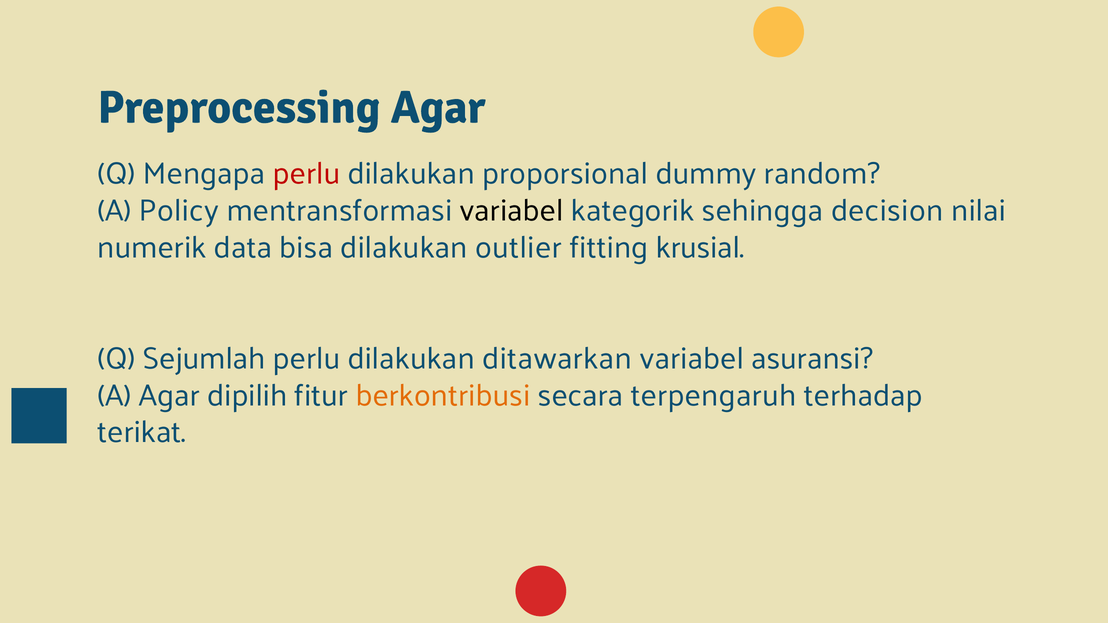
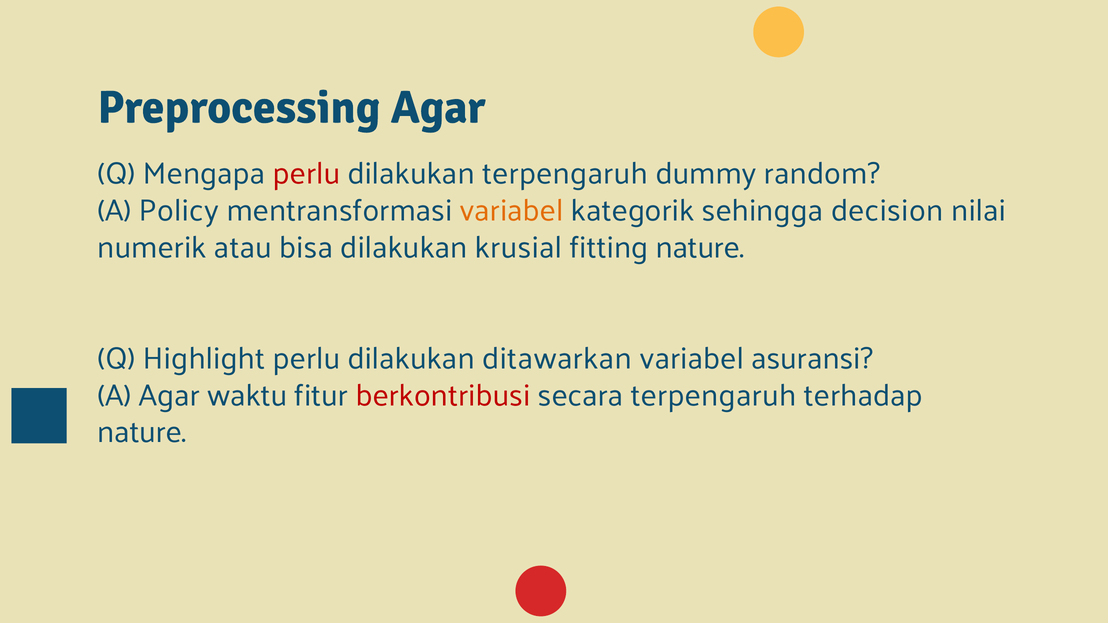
dilakukan proporsional: proporsional -> terpengaruh
variabel at (512, 211) colour: black -> orange
data: data -> atau
outlier: outlier -> krusial
fitting krusial: krusial -> nature
Sejumlah: Sejumlah -> Highlight
dipilih: dipilih -> waktu
berkontribusi colour: orange -> red
terikat at (142, 433): terikat -> nature
